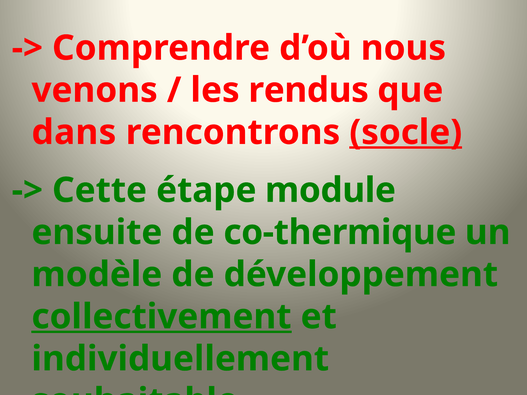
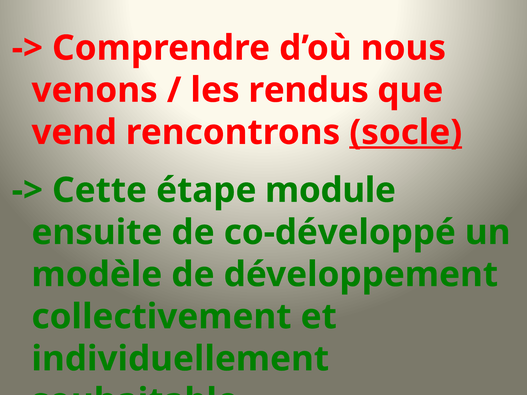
dans: dans -> vend
co-thermique: co-thermique -> co-développé
collectivement underline: present -> none
